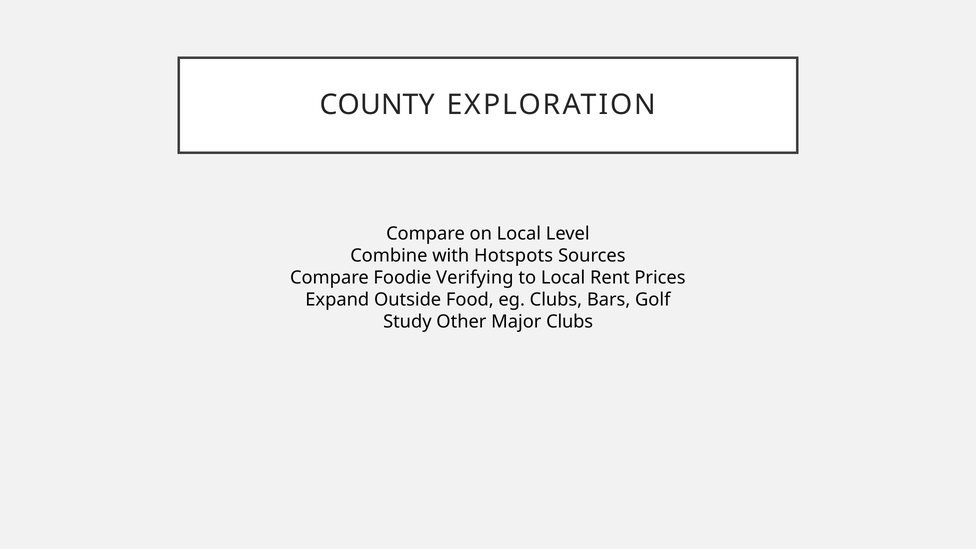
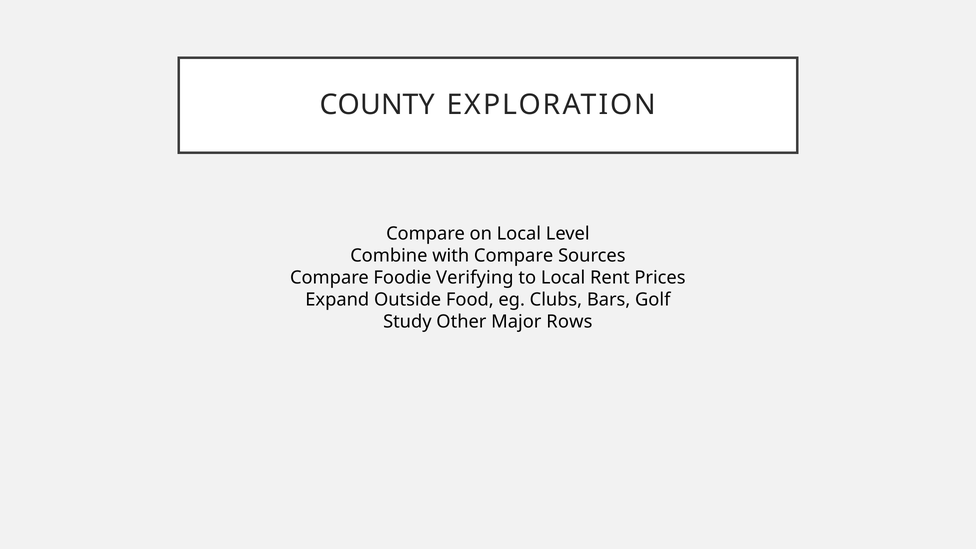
with Hotspots: Hotspots -> Compare
Major Clubs: Clubs -> Rows
